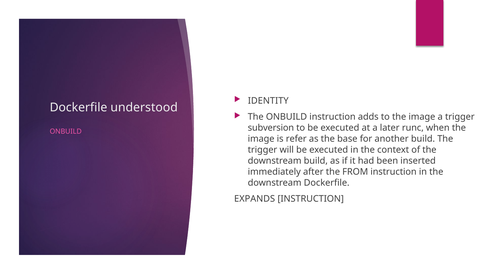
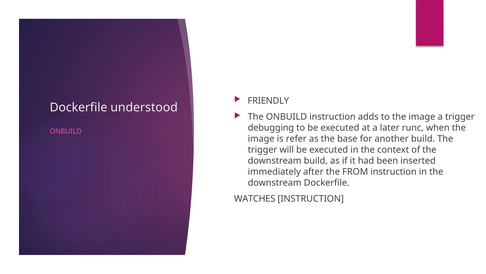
IDENTITY: IDENTITY -> FRIENDLY
subversion: subversion -> debugging
EXPANDS: EXPANDS -> WATCHES
